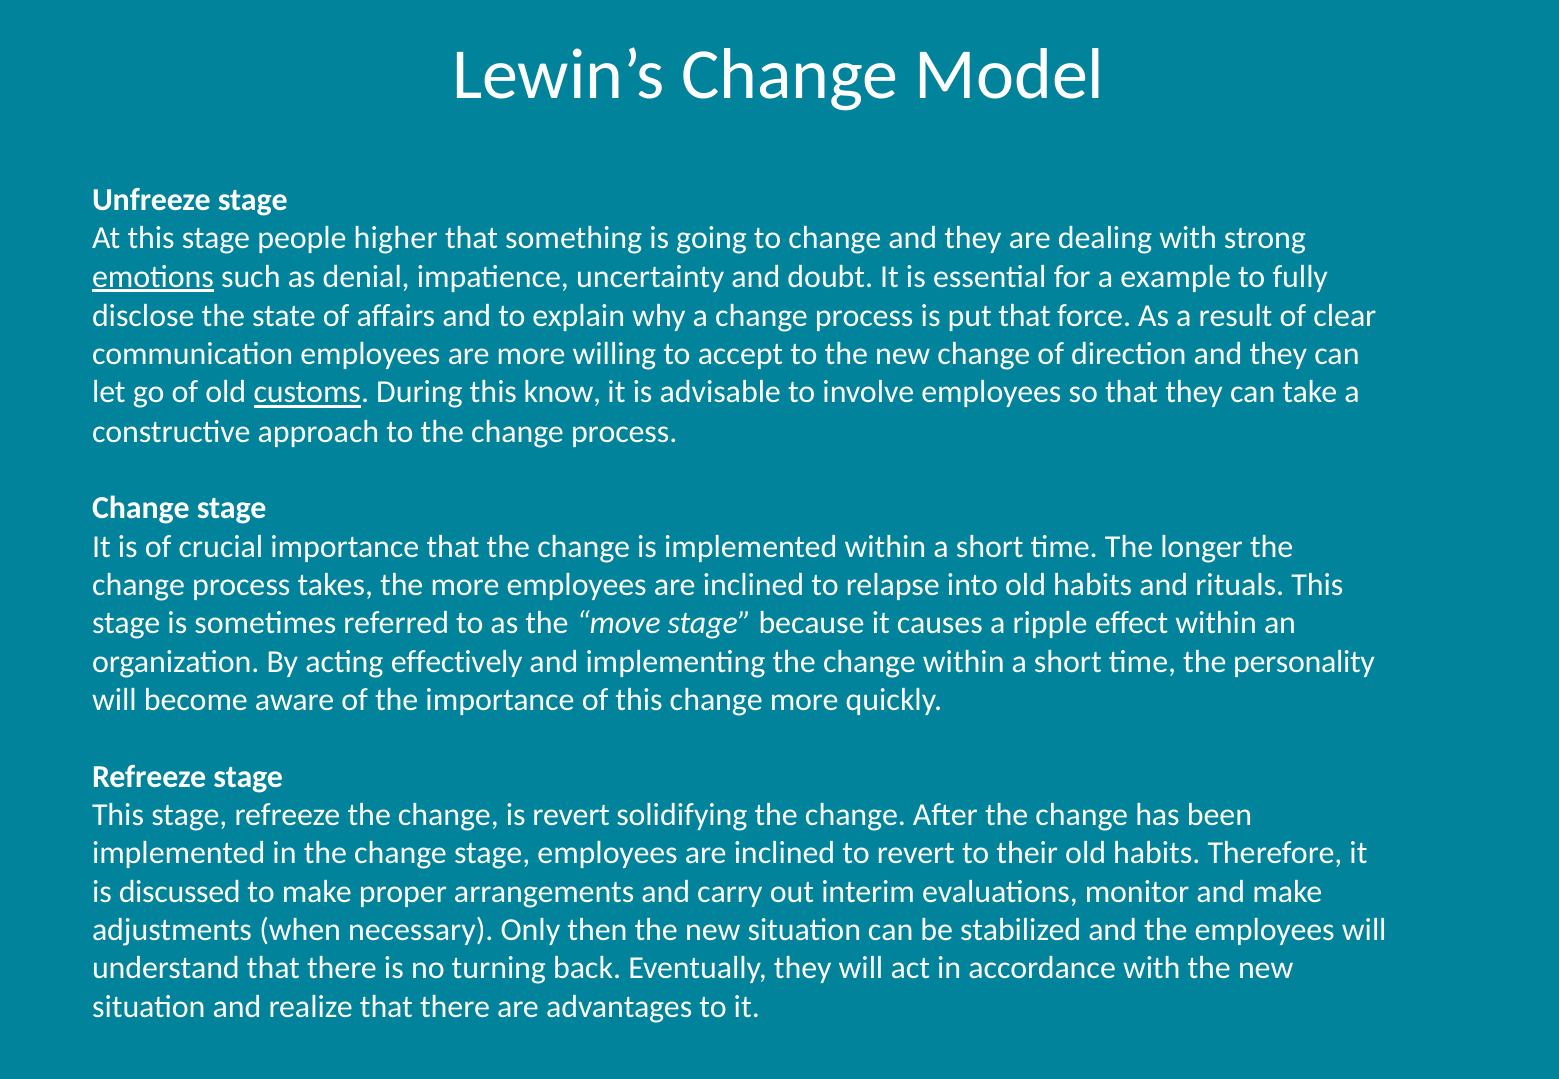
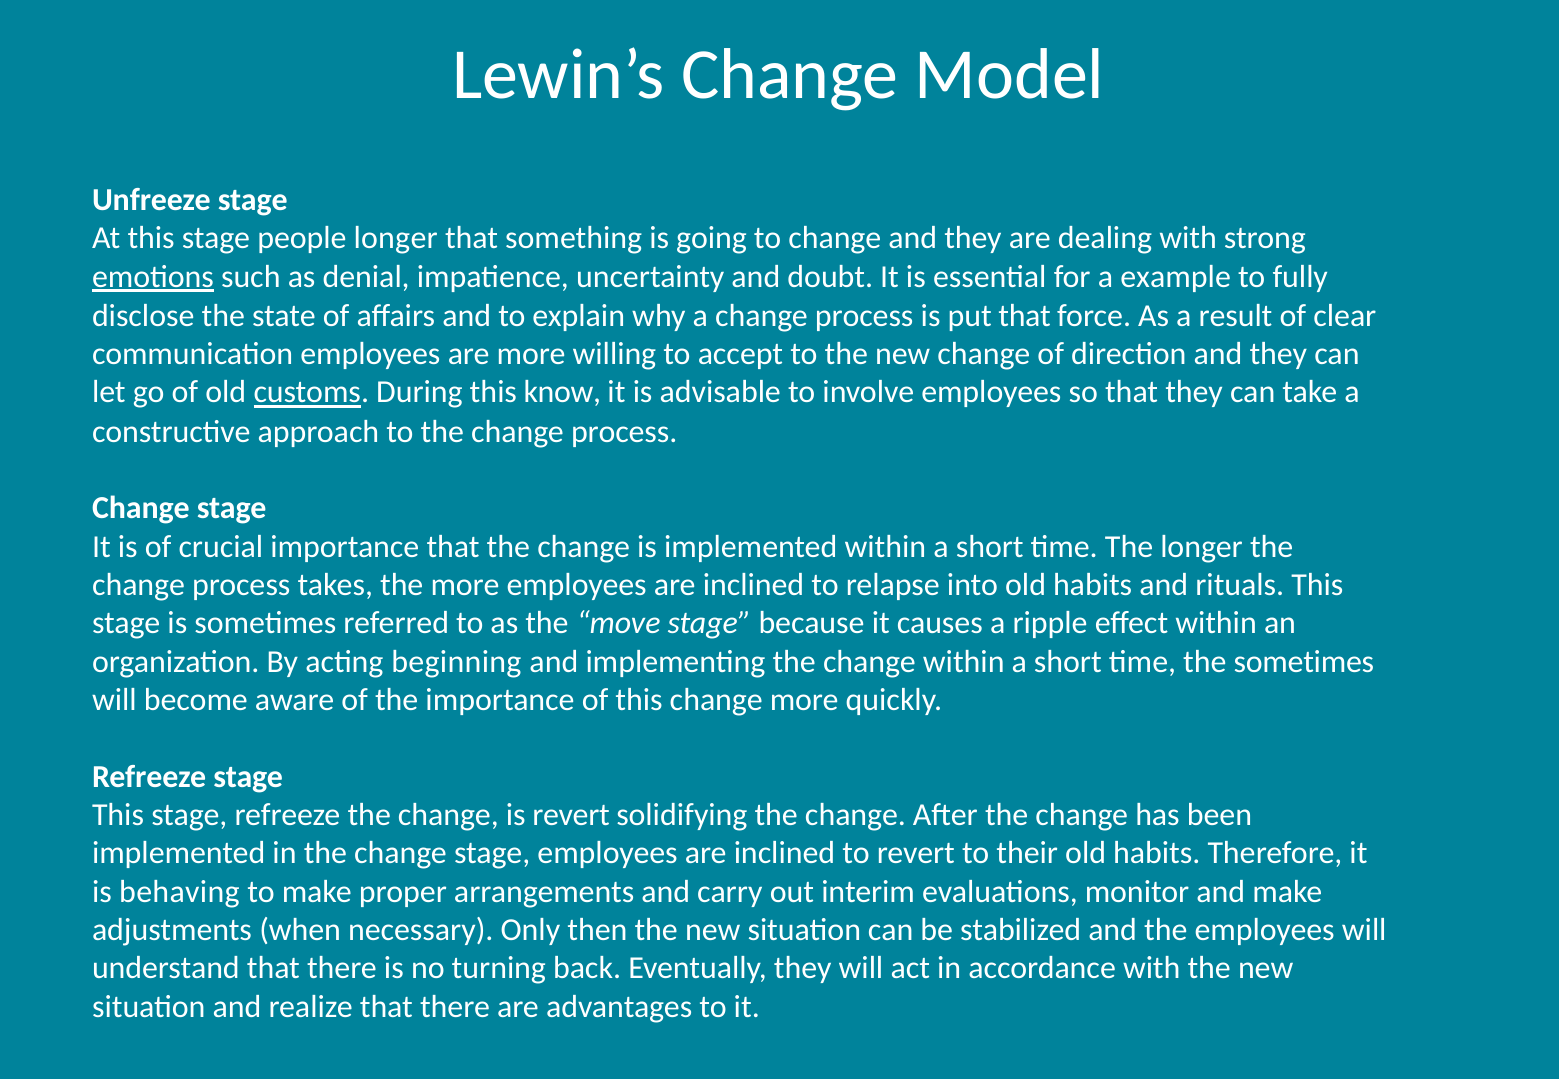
people higher: higher -> longer
effectively: effectively -> beginning
the personality: personality -> sometimes
discussed: discussed -> behaving
